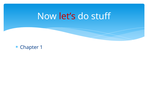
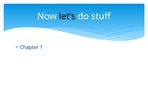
let’s colour: red -> black
